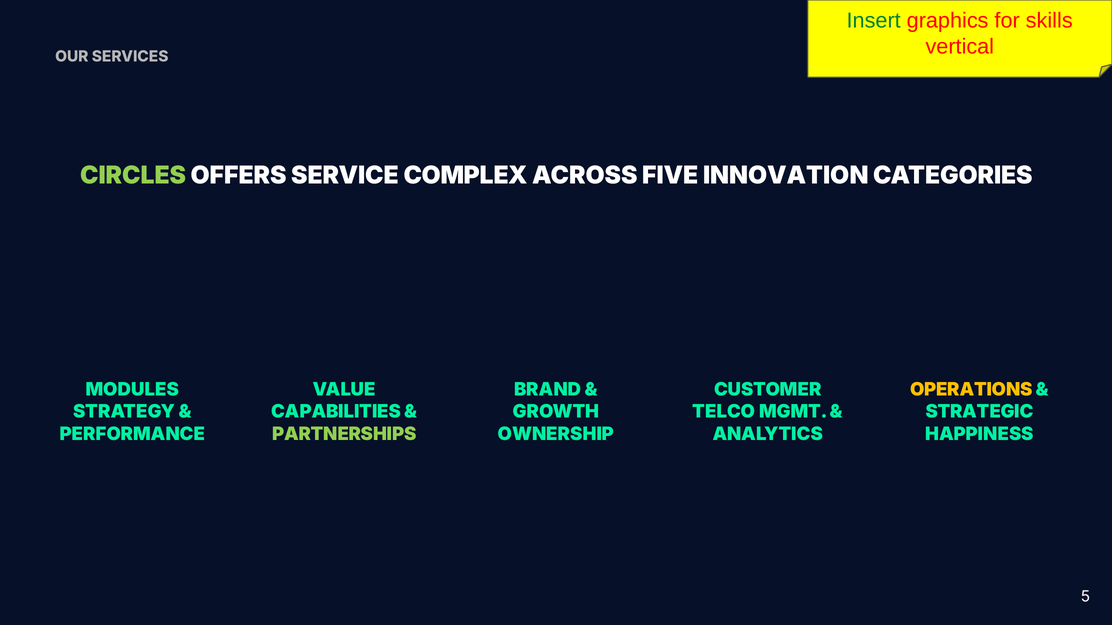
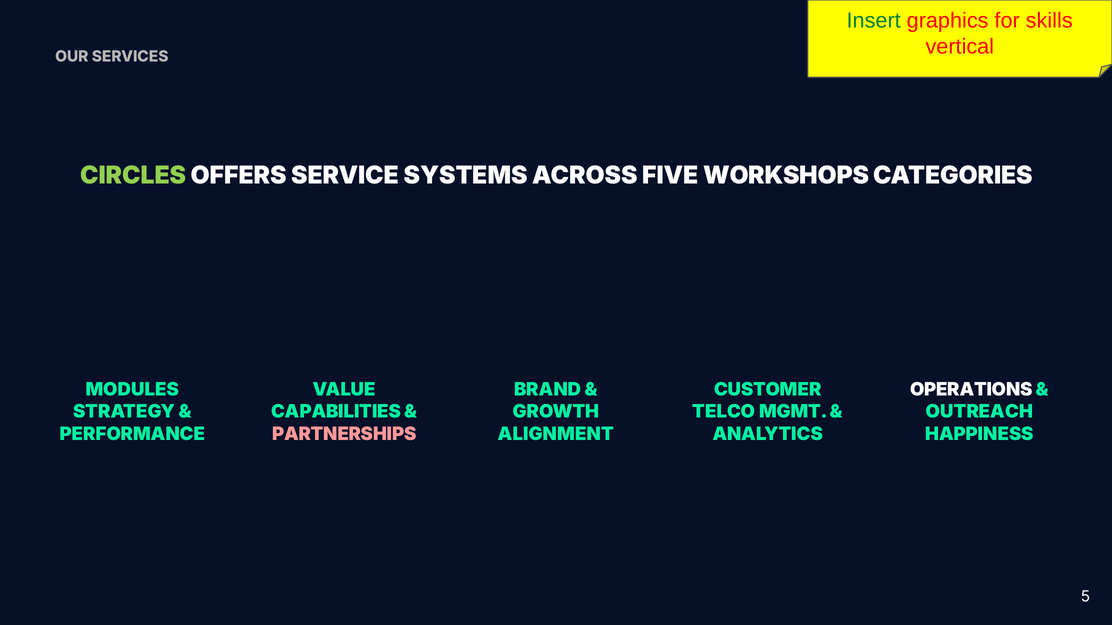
COMPLEX: COMPLEX -> SYSTEMS
INNOVATION: INNOVATION -> WORKSHOPS
OPERATIONS colour: yellow -> white
STRATEGIC: STRATEGIC -> OUTREACH
PARTNERSHIPS colour: light green -> pink
OWNERSHIP: OWNERSHIP -> ALIGNMENT
